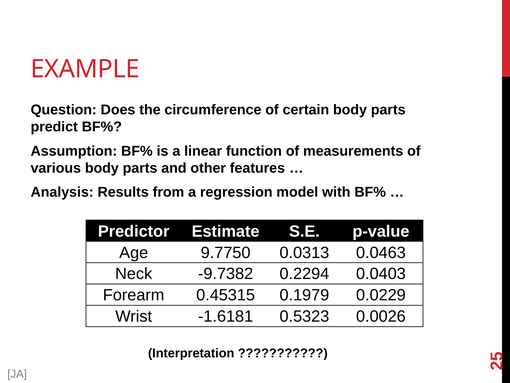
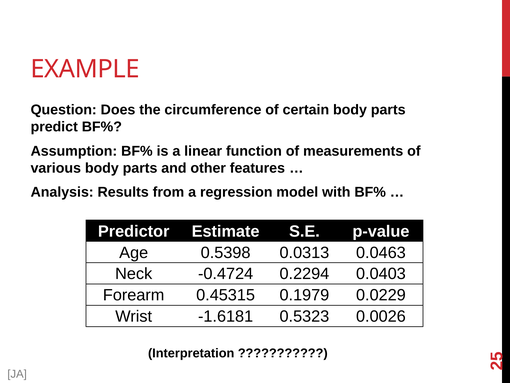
9.7750: 9.7750 -> 0.5398
-9.7382: -9.7382 -> -0.4724
